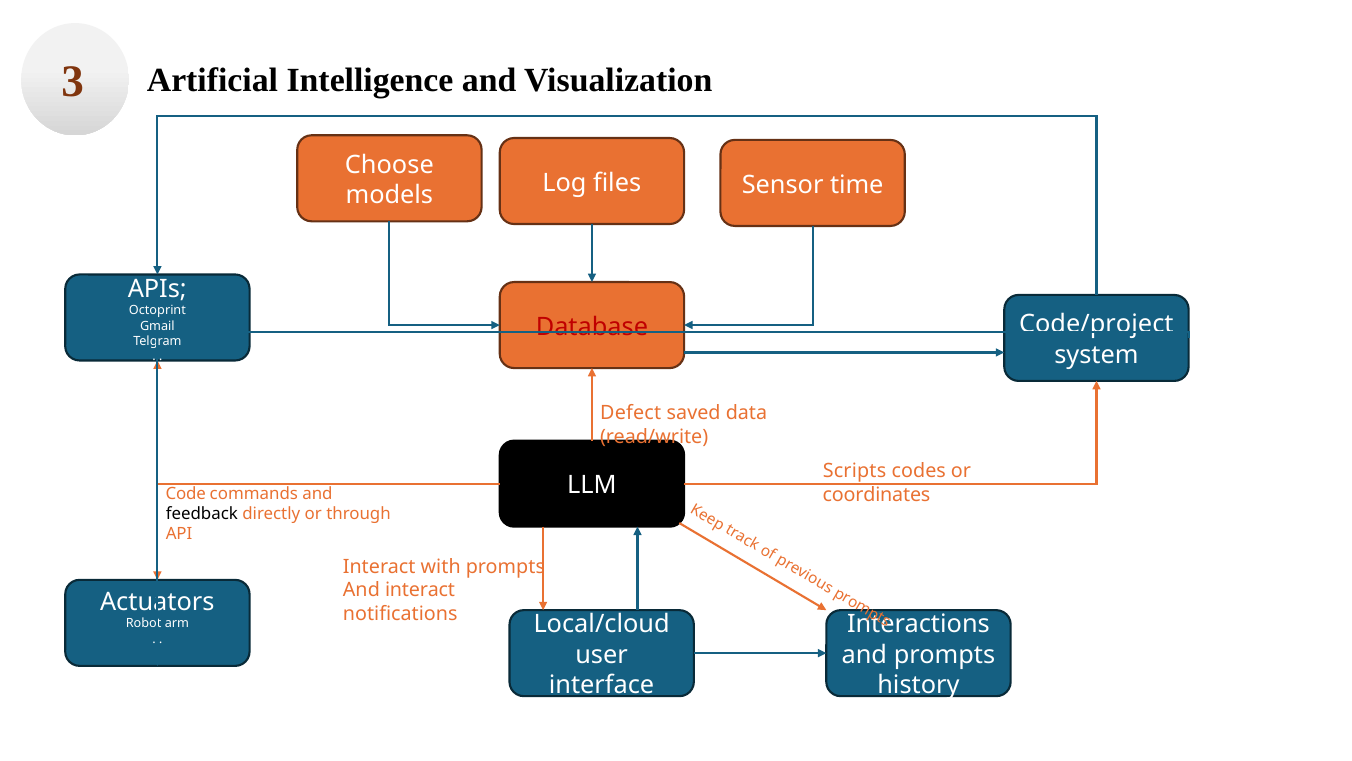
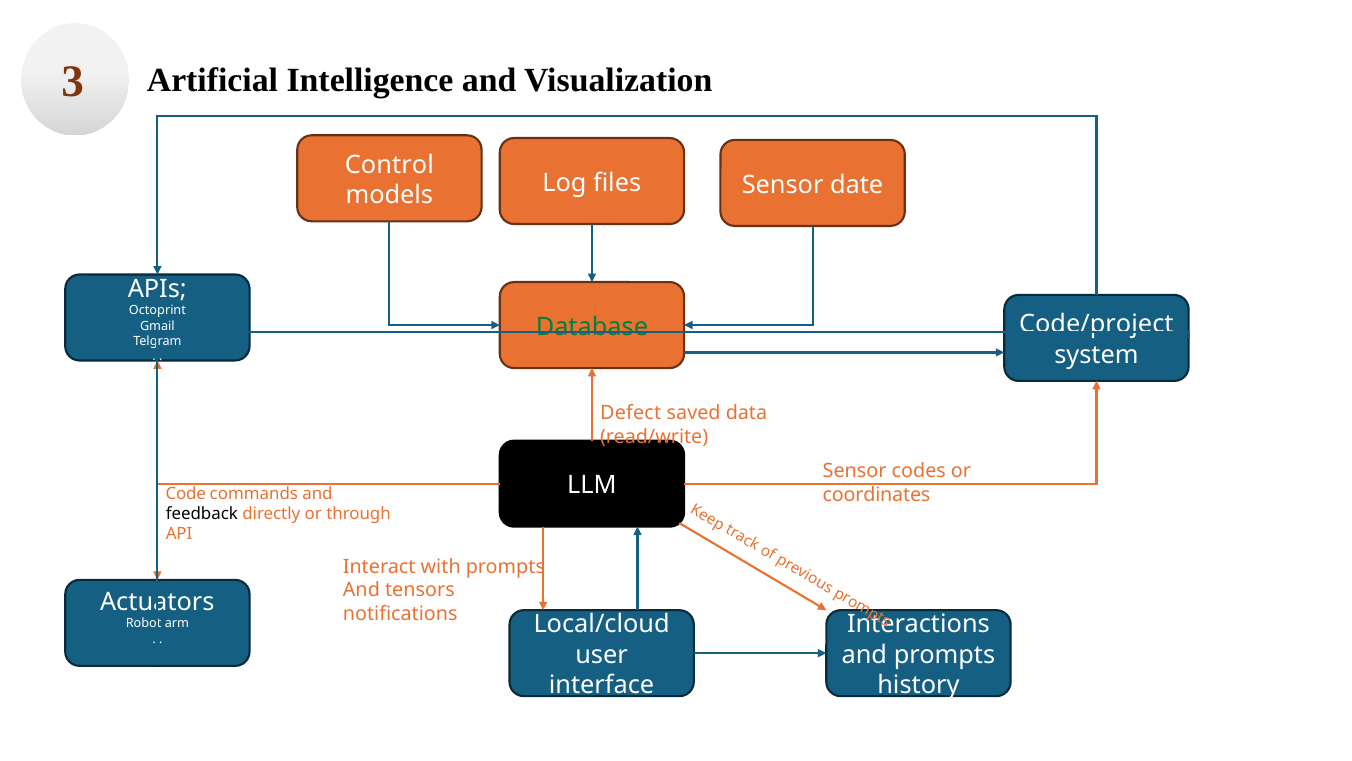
Choose: Choose -> Control
time: time -> date
Database colour: red -> green
Scripts at (854, 471): Scripts -> Sensor
And interact: interact -> tensors
